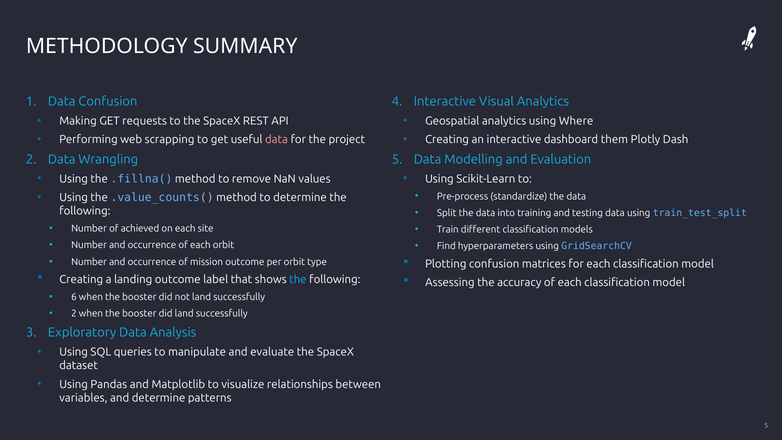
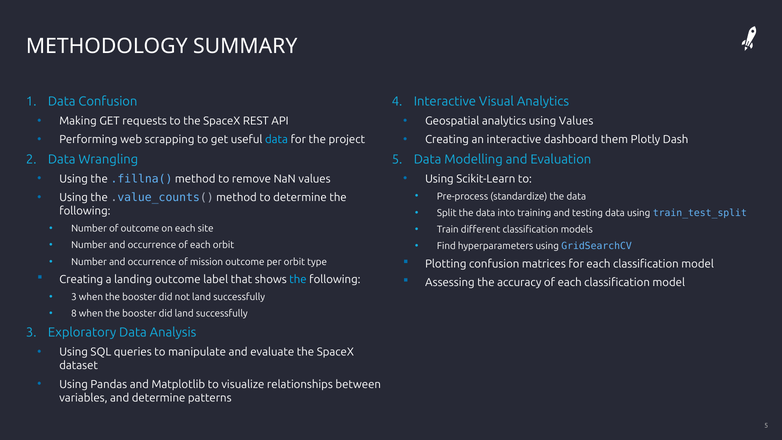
using Where: Where -> Values
data at (276, 140) colour: pink -> light blue
of achieved: achieved -> outcome
6 at (74, 297): 6 -> 3
2 at (74, 314): 2 -> 8
